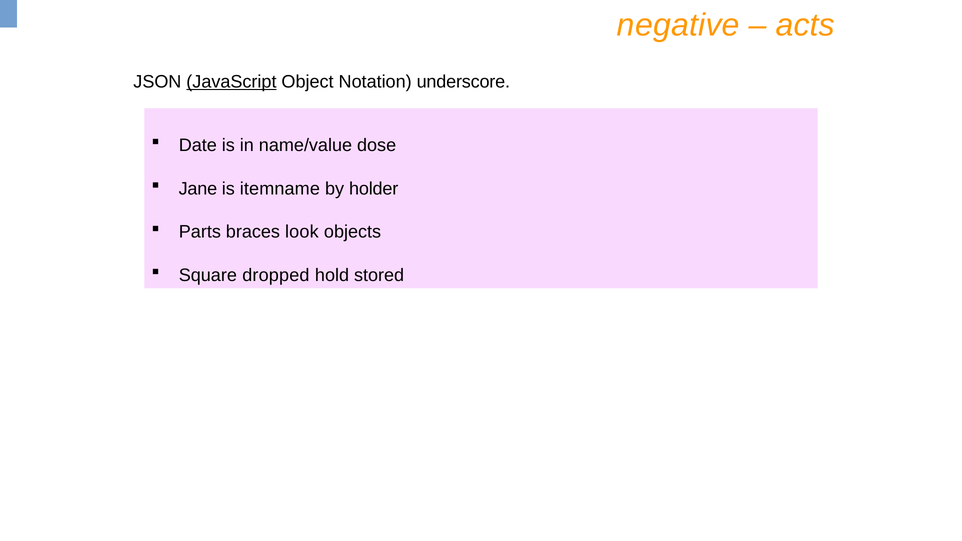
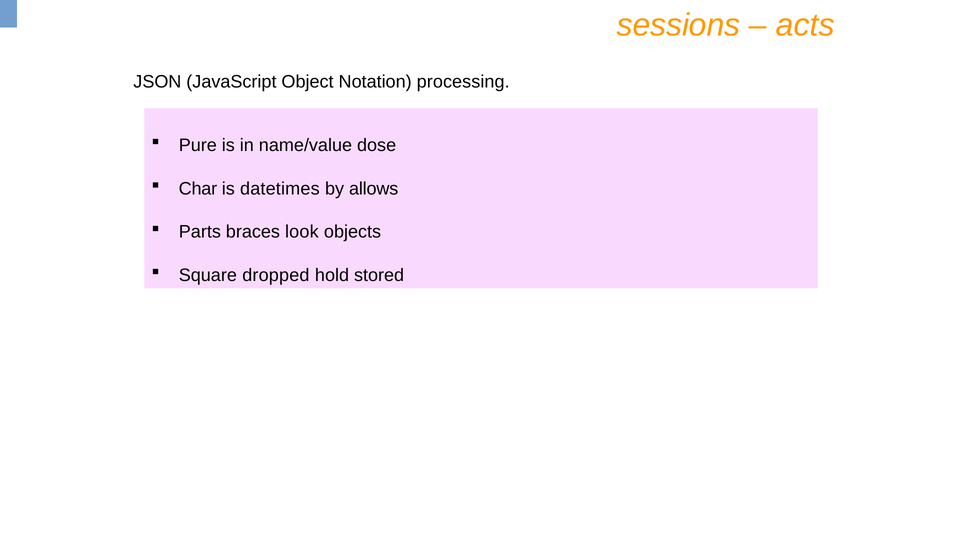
negative: negative -> sessions
JavaScript underline: present -> none
underscore: underscore -> processing
Date: Date -> Pure
Jane: Jane -> Char
itemname: itemname -> datetimes
holder: holder -> allows
